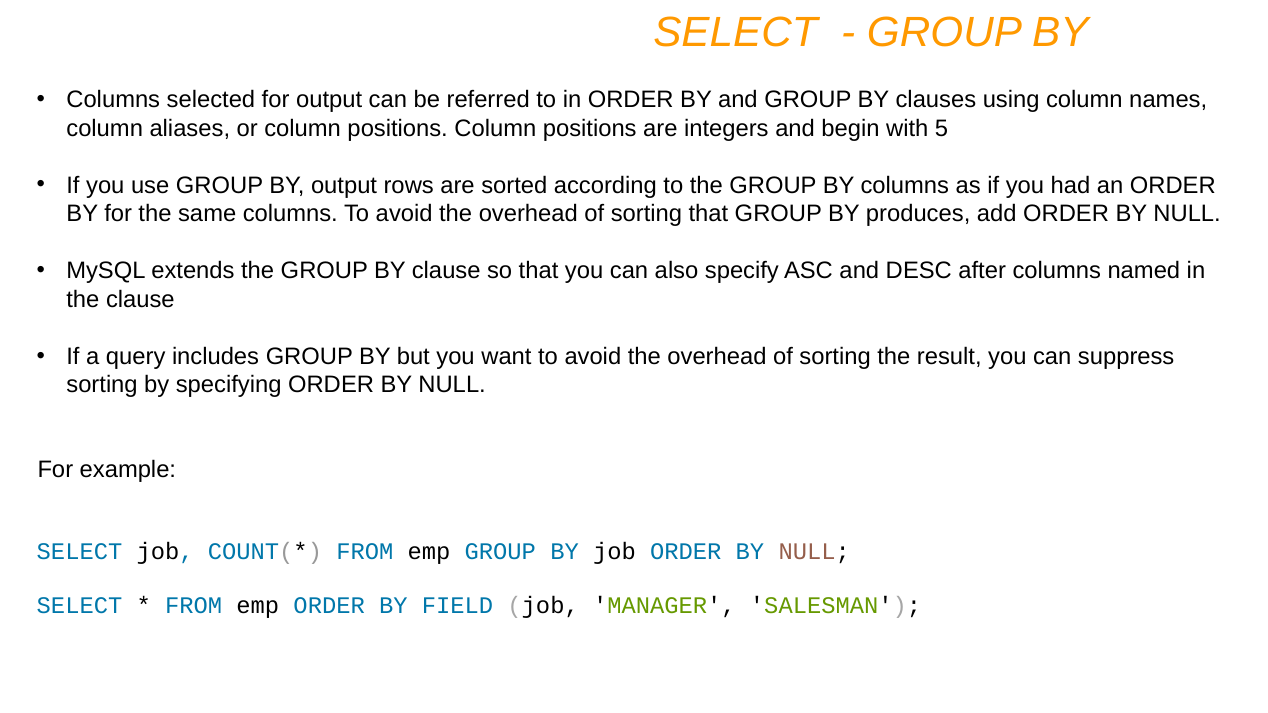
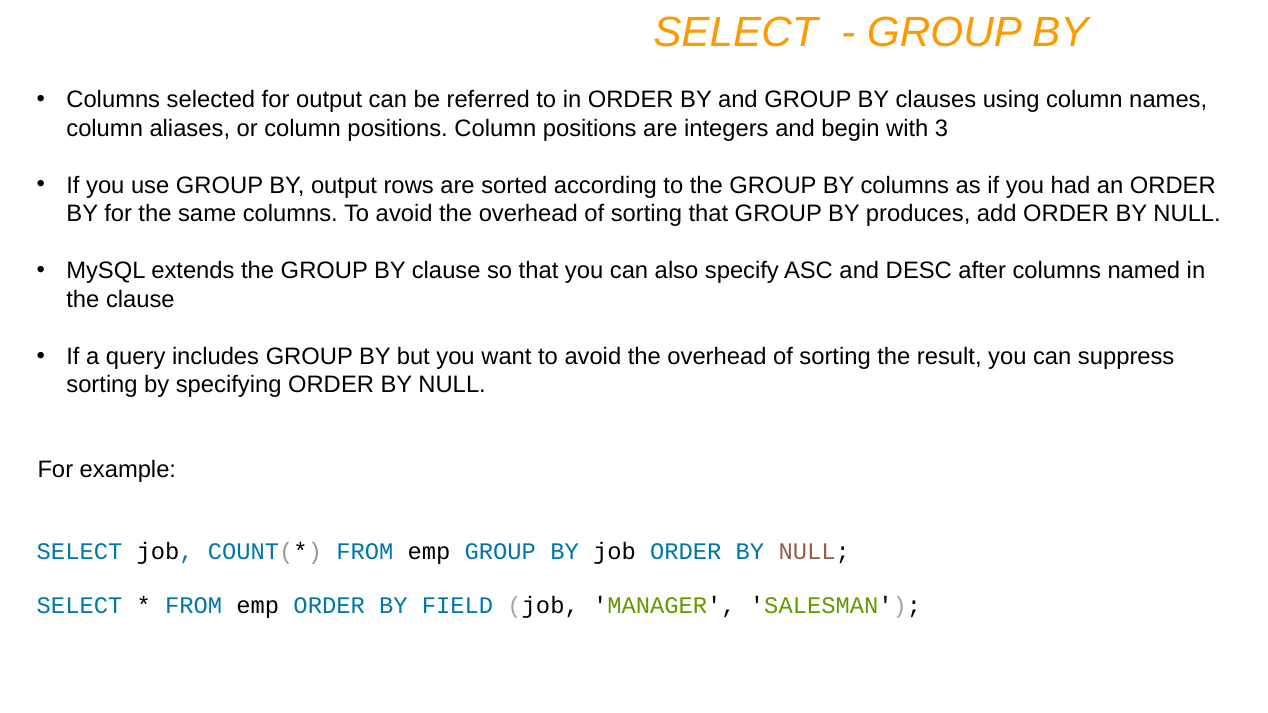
5: 5 -> 3
